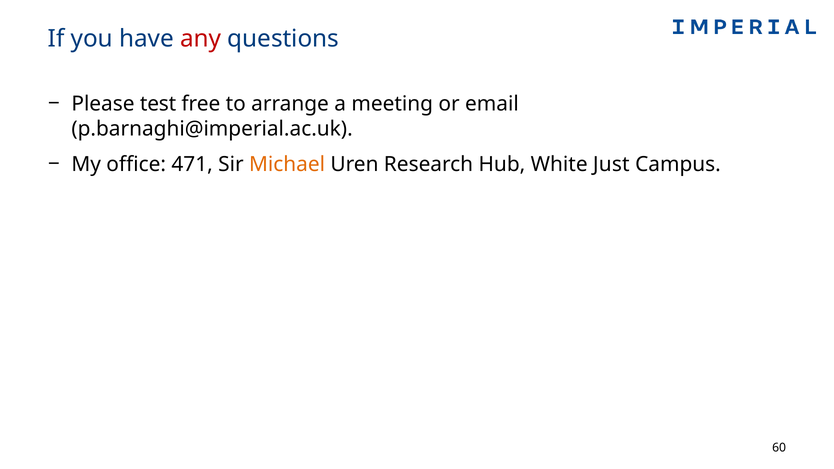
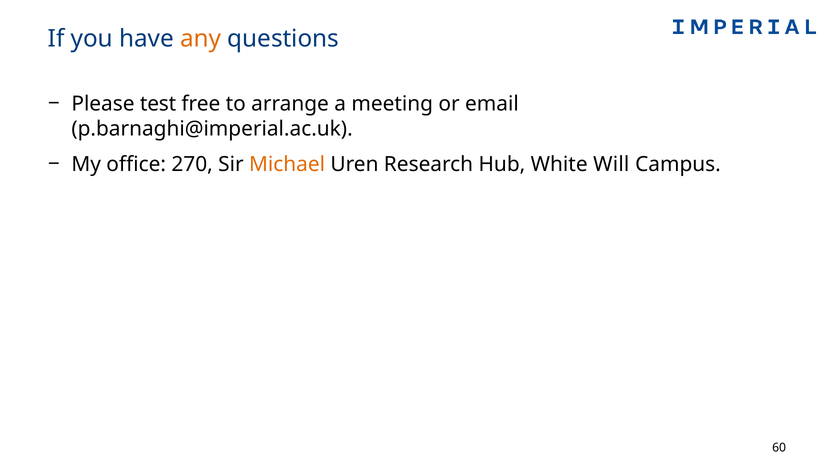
any colour: red -> orange
471: 471 -> 270
Just: Just -> Will
